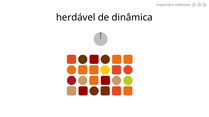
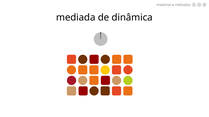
herdável: herdável -> mediada
